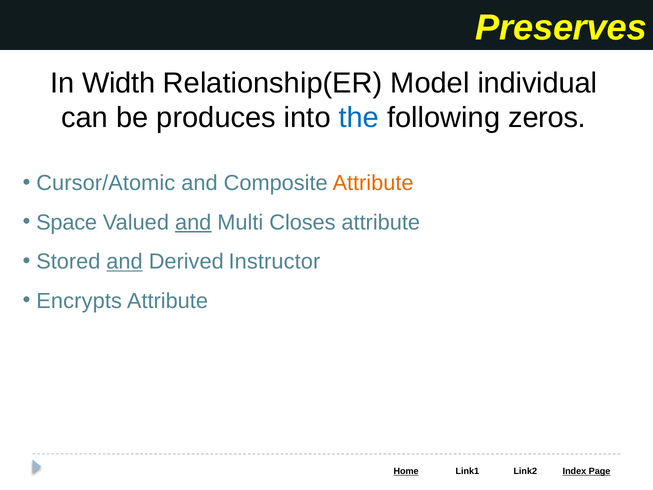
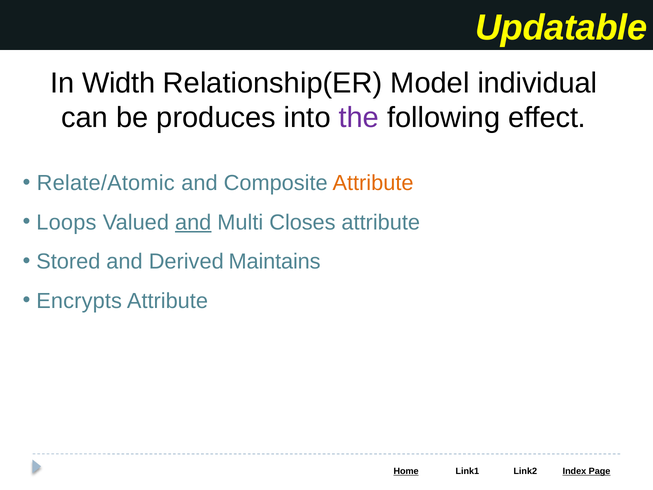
Preserves: Preserves -> Updatable
the colour: blue -> purple
zeros: zeros -> effect
Cursor/Atomic: Cursor/Atomic -> Relate/Atomic
Space: Space -> Loops
and at (125, 262) underline: present -> none
Instructor: Instructor -> Maintains
